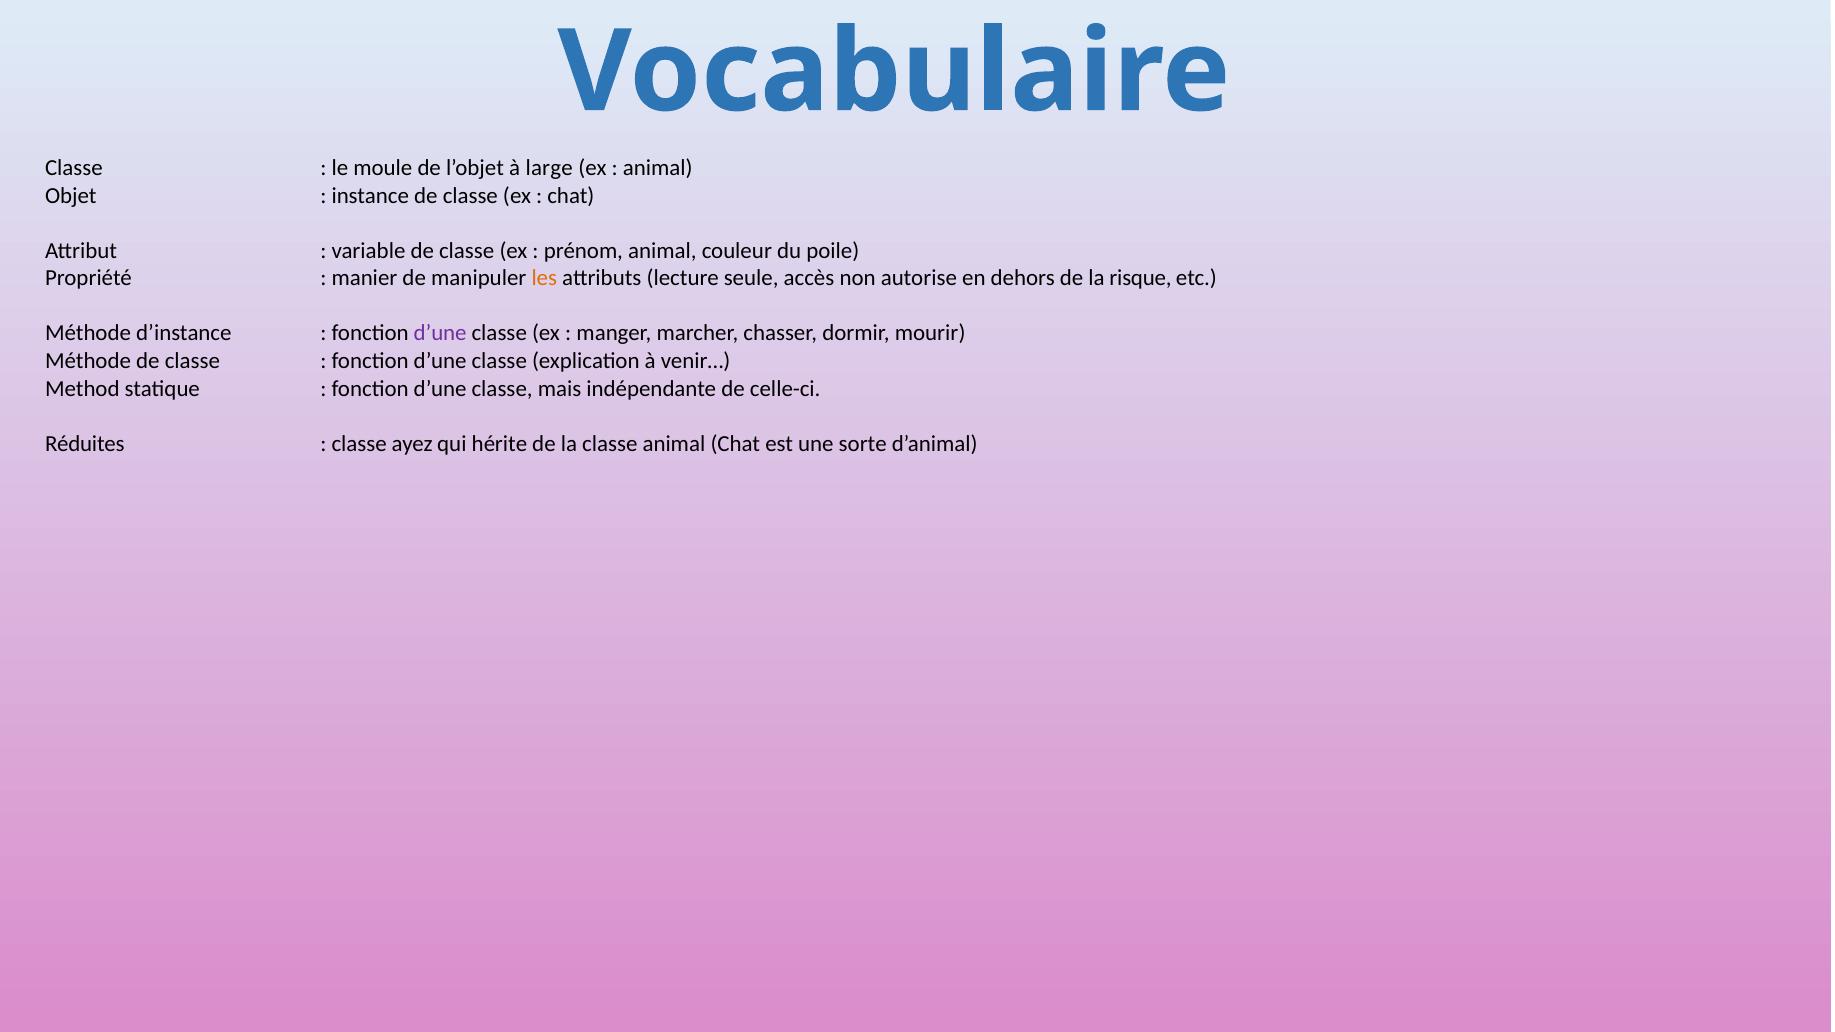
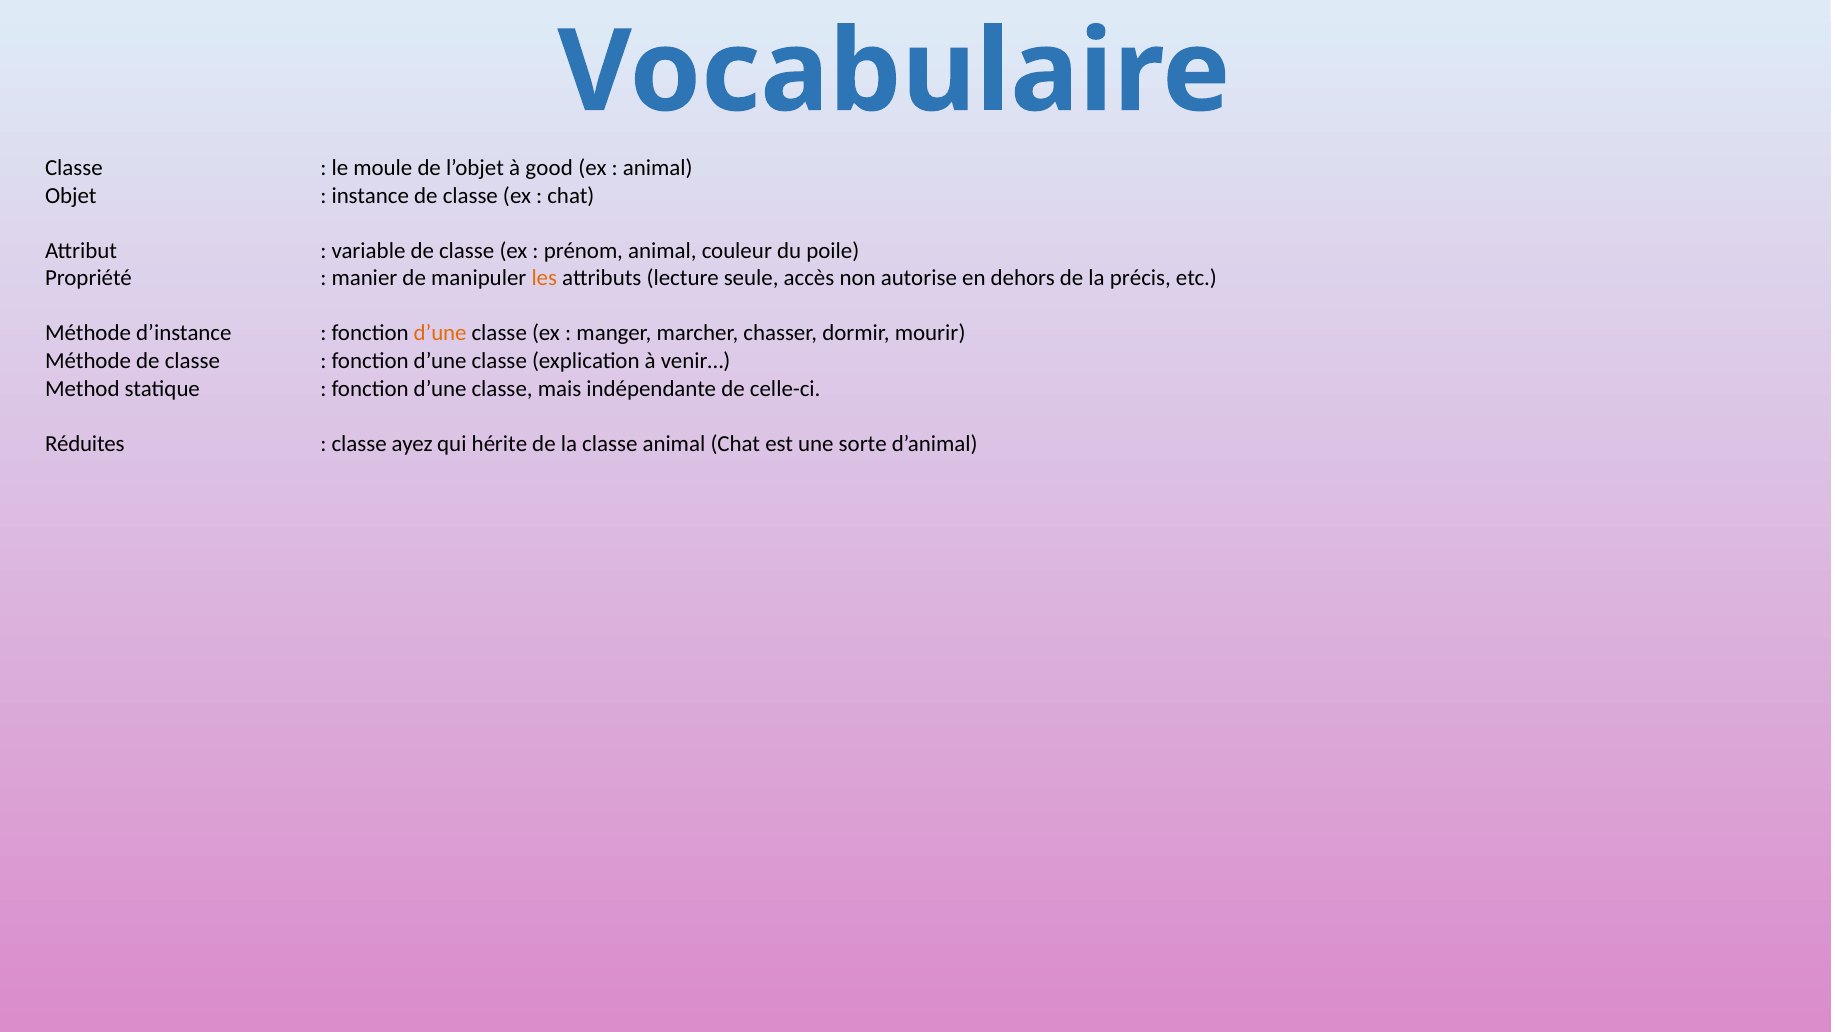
large: large -> good
risque: risque -> précis
d’une at (440, 333) colour: purple -> orange
